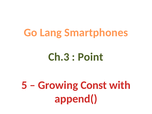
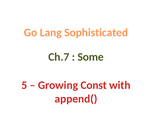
Smartphones: Smartphones -> Sophisticated
Ch.3: Ch.3 -> Ch.7
Point: Point -> Some
